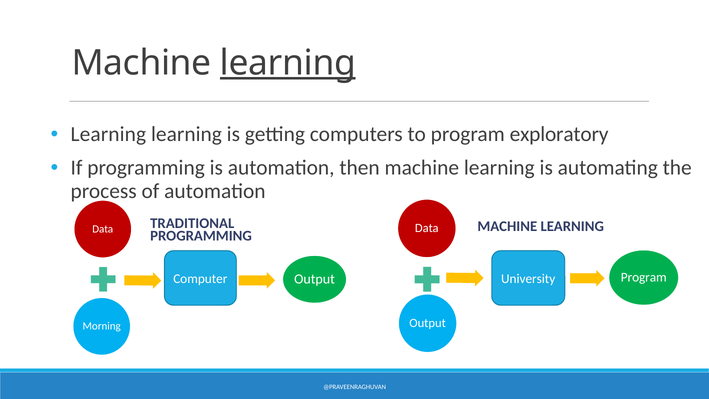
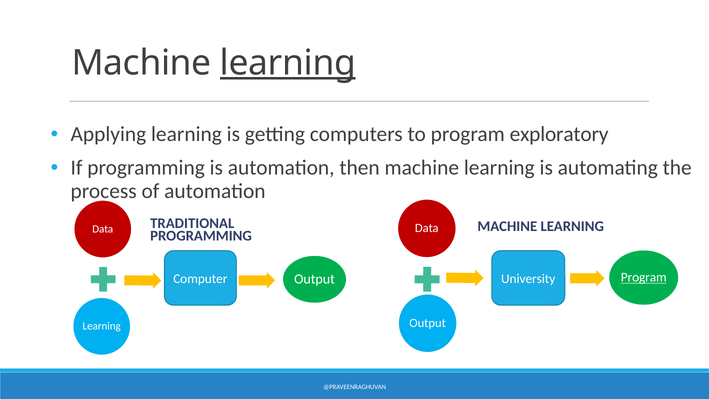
Learning at (108, 134): Learning -> Applying
Program at (644, 277) underline: none -> present
Morning at (102, 326): Morning -> Learning
